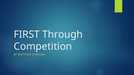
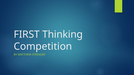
Through: Through -> Thinking
